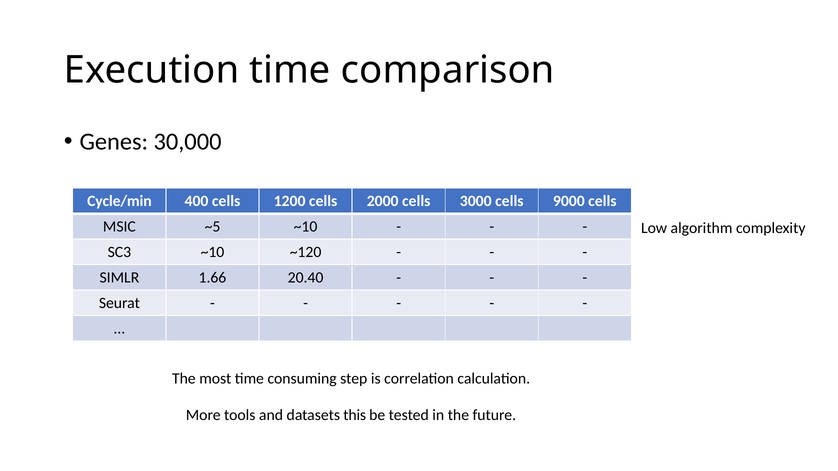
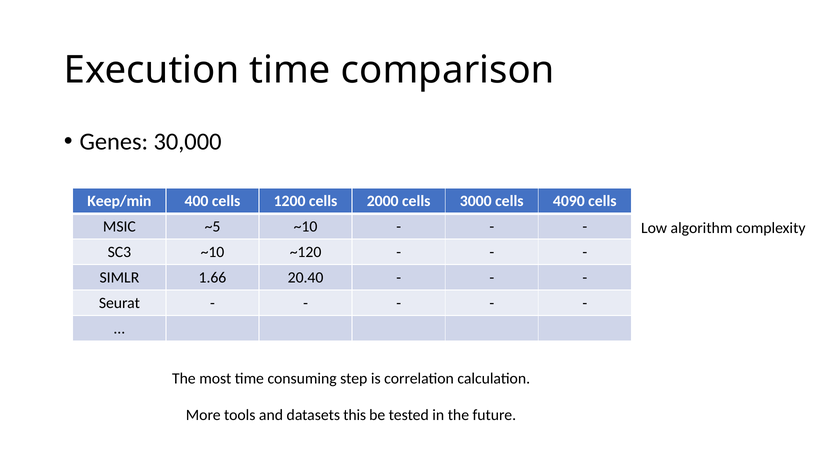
Cycle/min: Cycle/min -> Keep/min
9000: 9000 -> 4090
